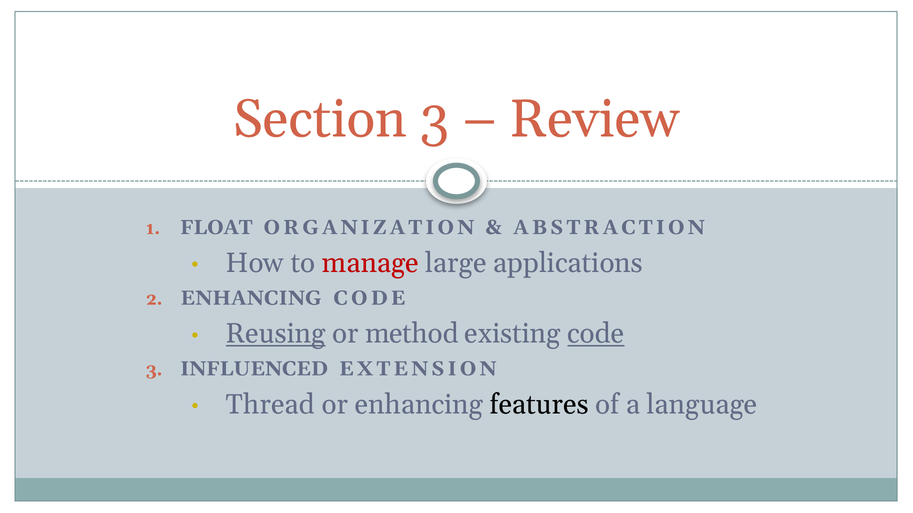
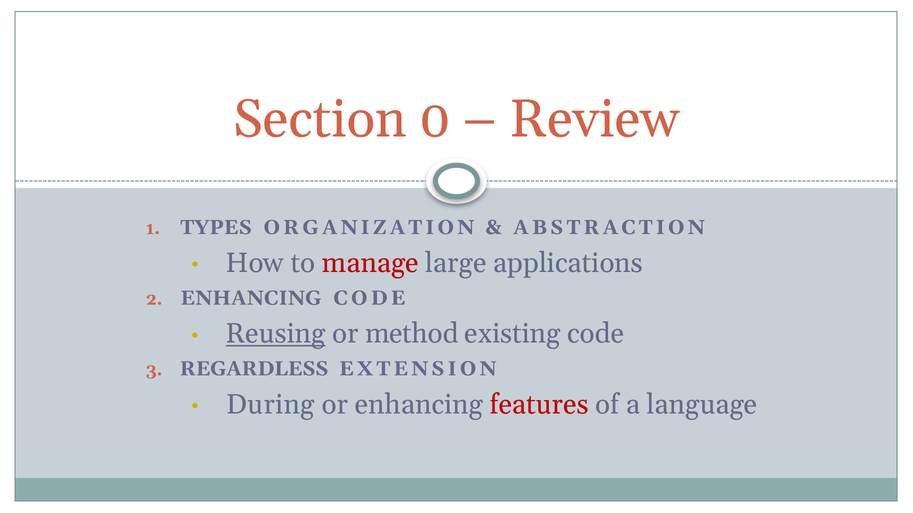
Section 3: 3 -> 0
FLOAT: FLOAT -> TYPES
code at (596, 334) underline: present -> none
INFLUENCED: INFLUENCED -> REGARDLESS
Thread: Thread -> During
features colour: black -> red
